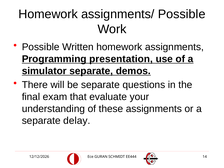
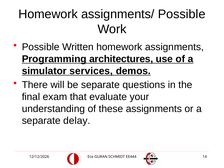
presentation: presentation -> architectures
simulator separate: separate -> services
